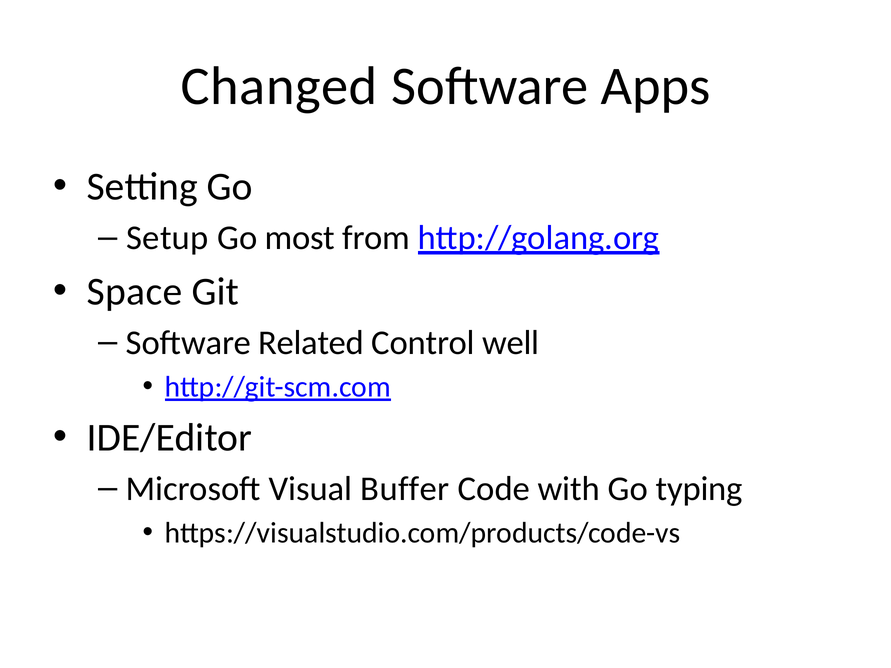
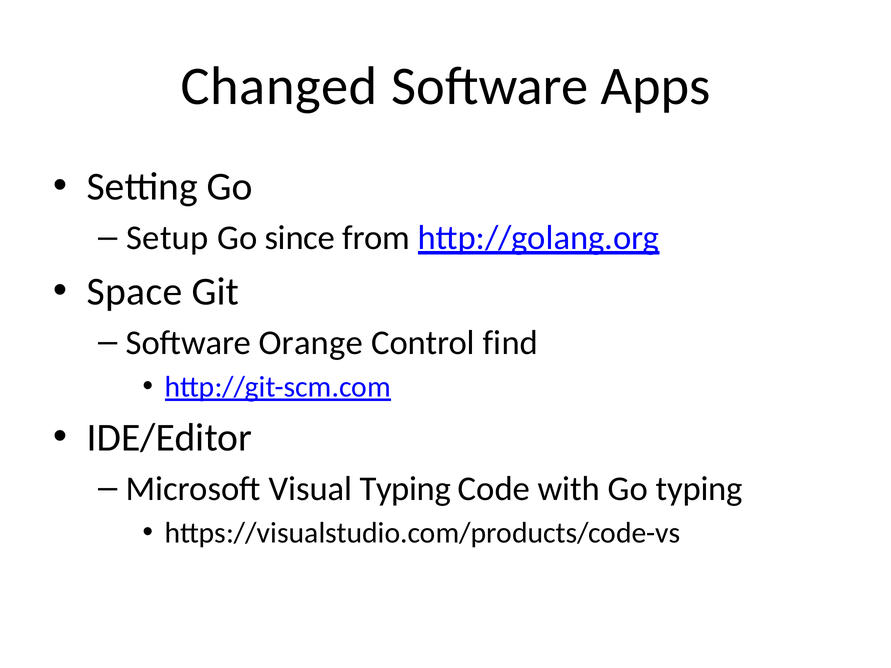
most: most -> since
Related: Related -> Orange
well: well -> find
Visual Buffer: Buffer -> Typing
